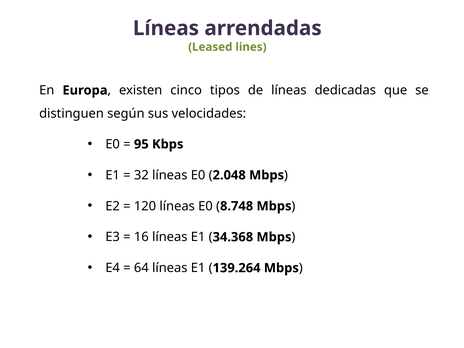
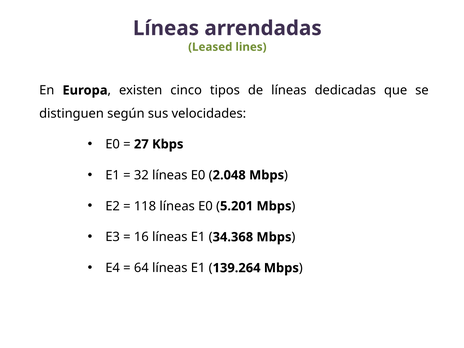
95: 95 -> 27
120: 120 -> 118
8.748: 8.748 -> 5.201
